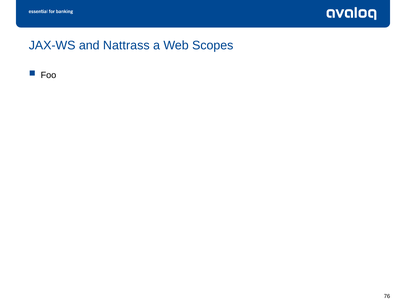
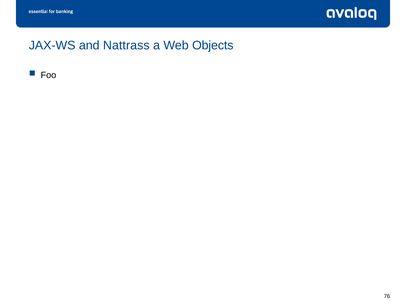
Scopes: Scopes -> Objects
